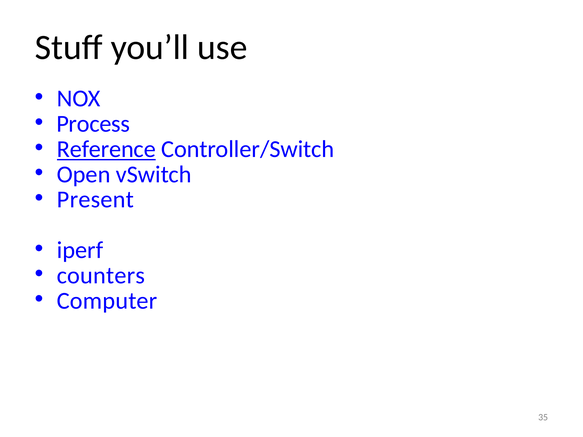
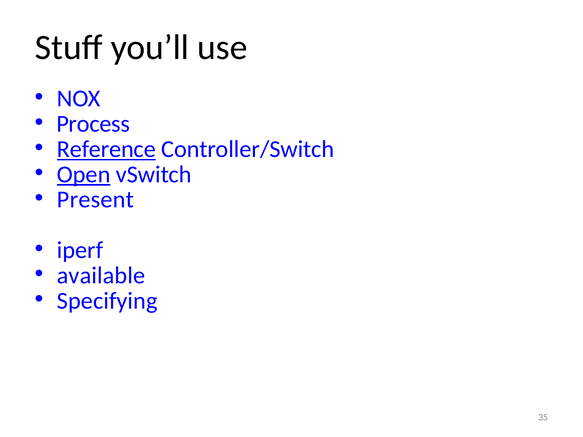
Open underline: none -> present
counters: counters -> available
Computer: Computer -> Specifying
